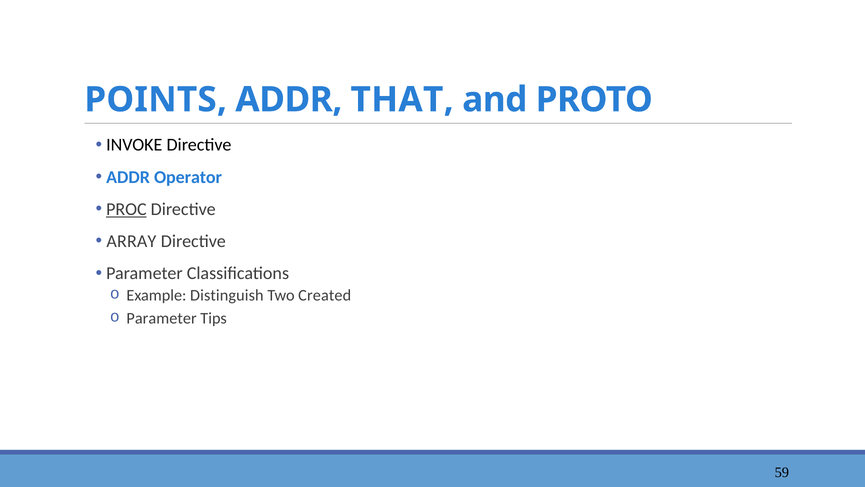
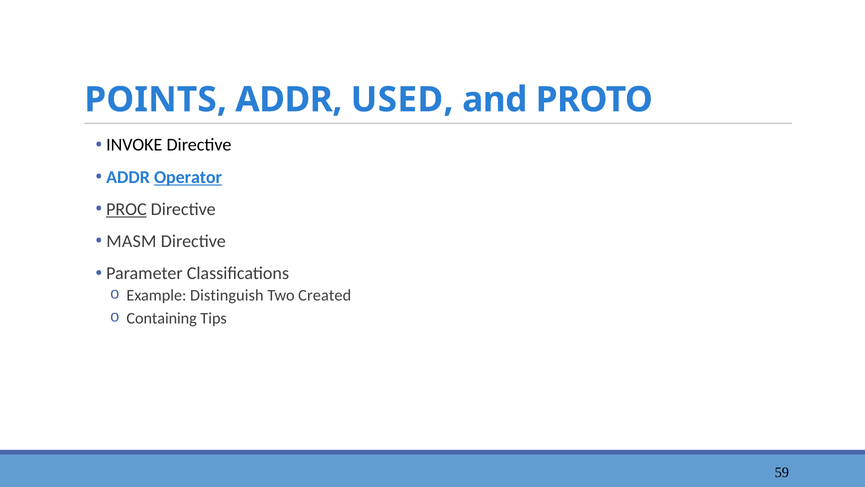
THAT: THAT -> USED
Operator underline: none -> present
ARRAY: ARRAY -> MASM
Parameter at (162, 318): Parameter -> Containing
